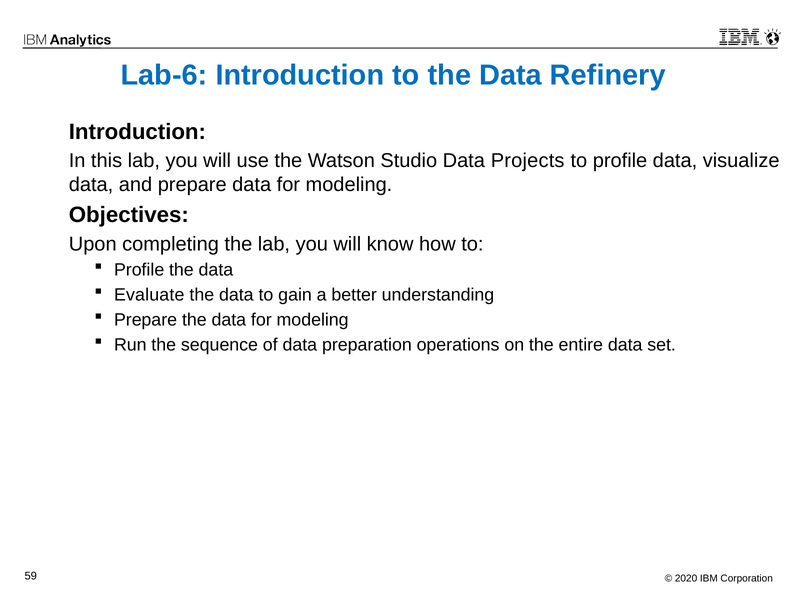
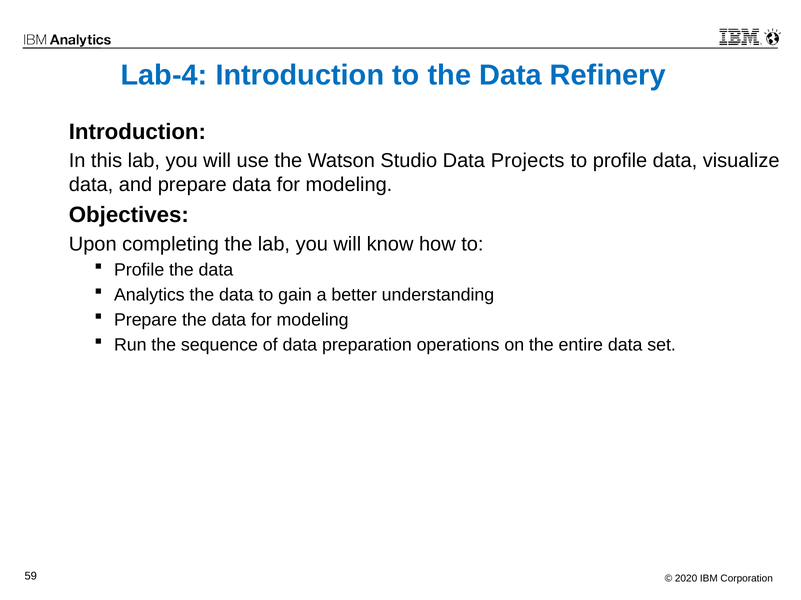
Lab-6: Lab-6 -> Lab-4
Evaluate: Evaluate -> Analytics
